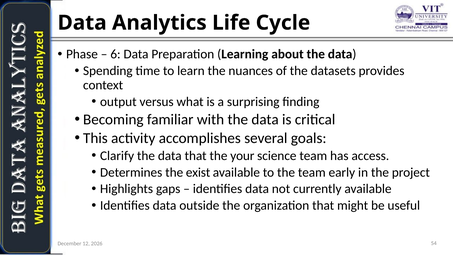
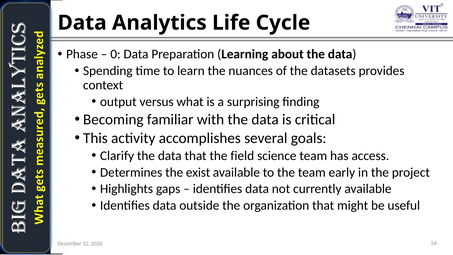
6: 6 -> 0
your: your -> field
